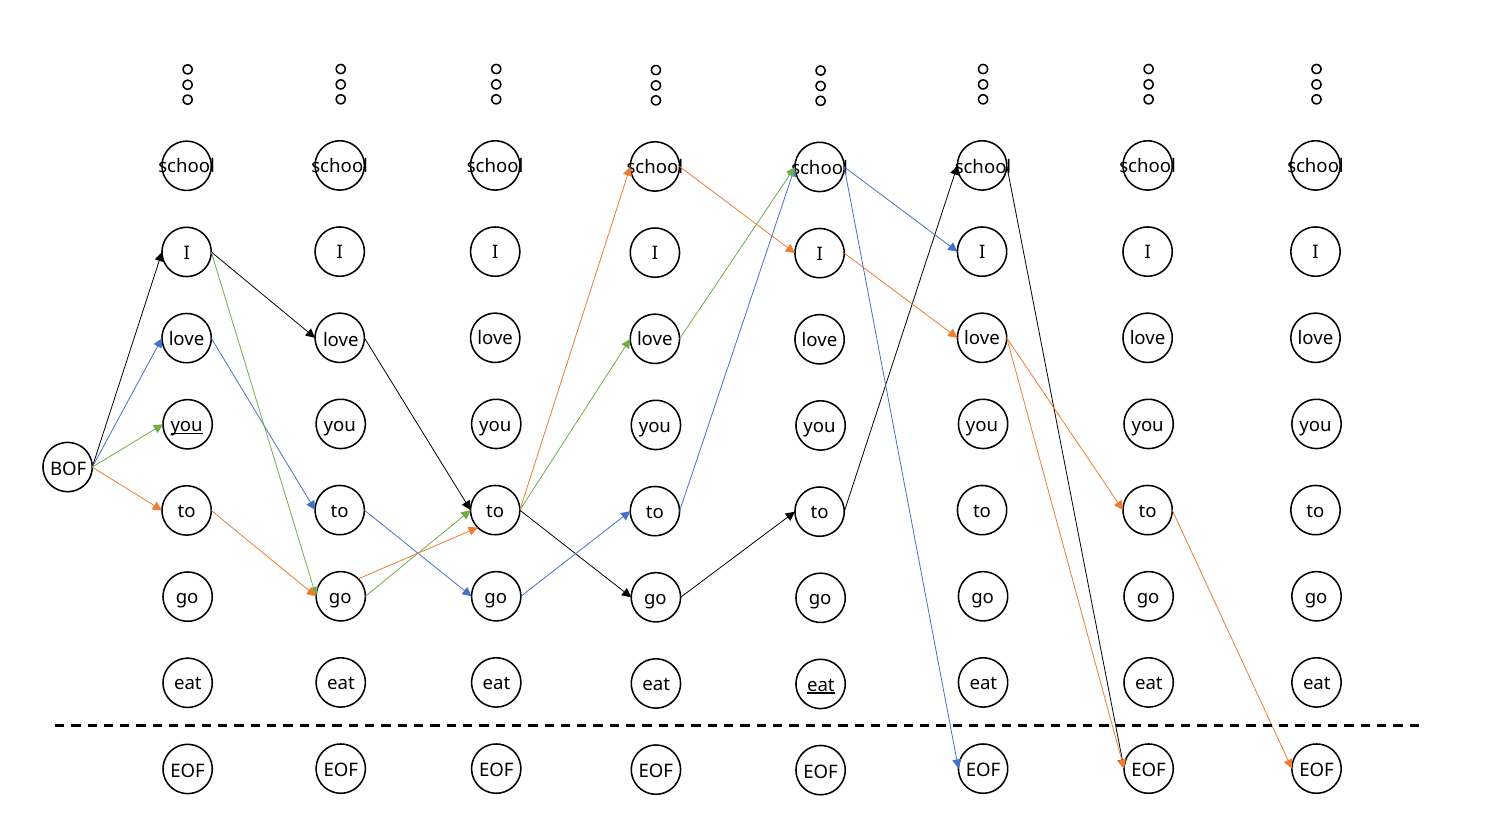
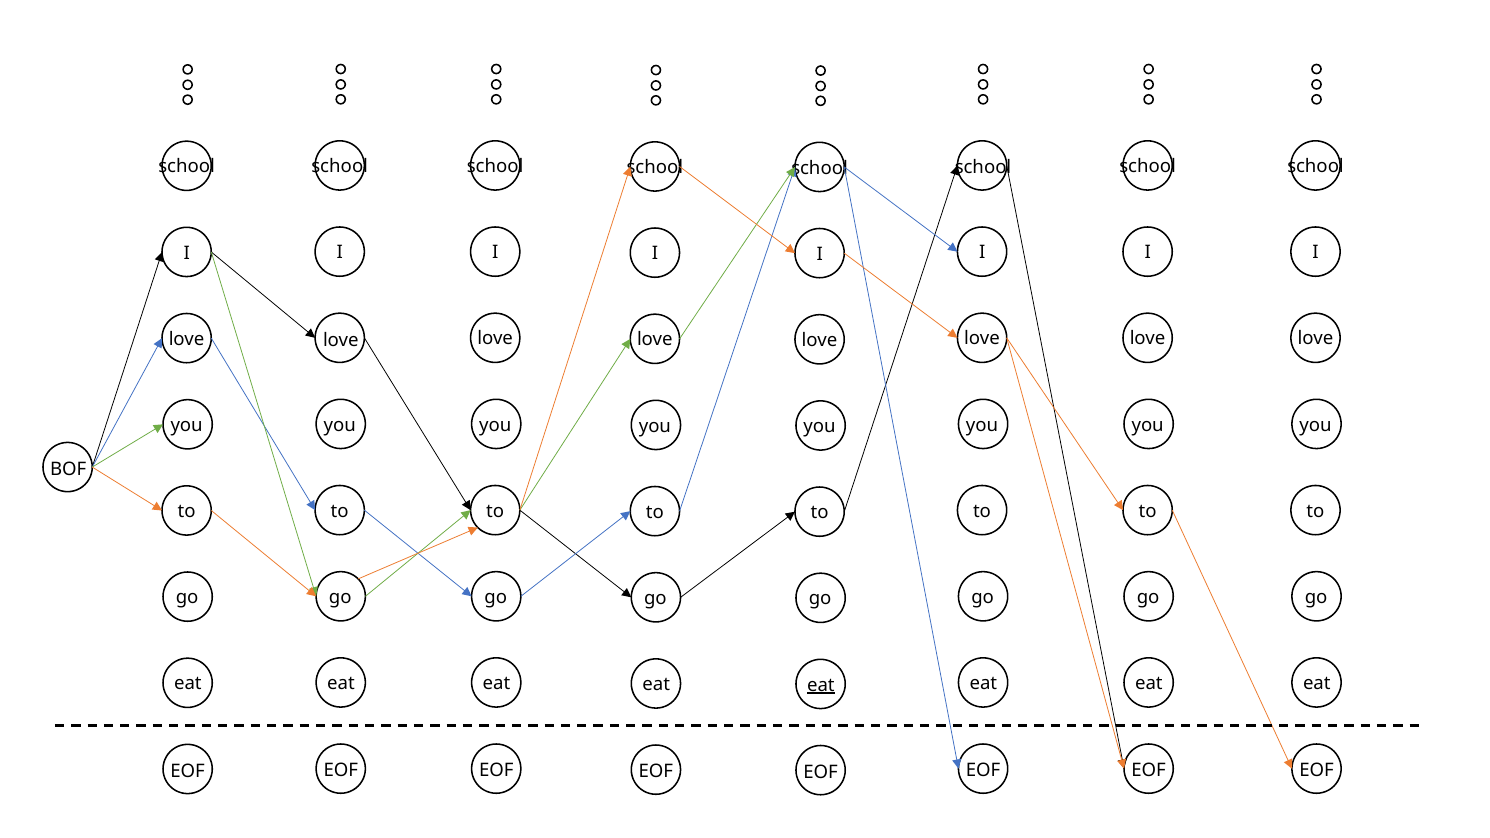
you at (187, 425) underline: present -> none
